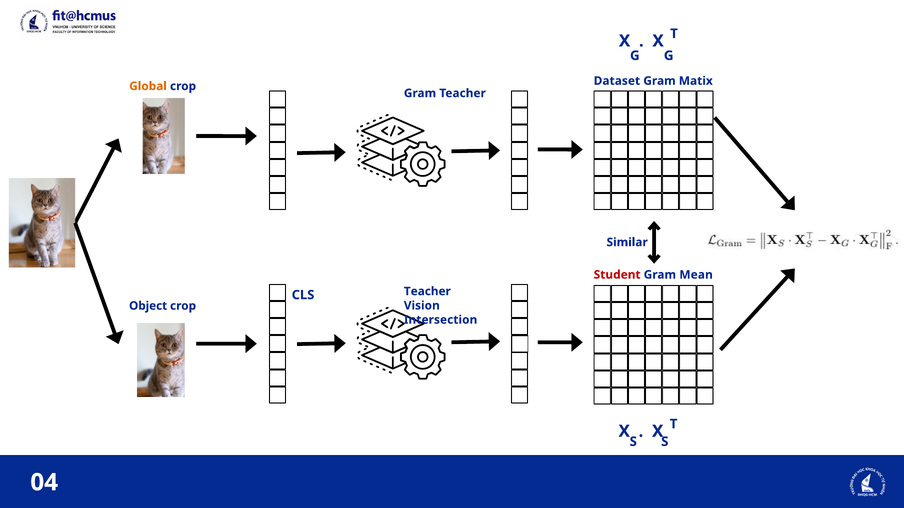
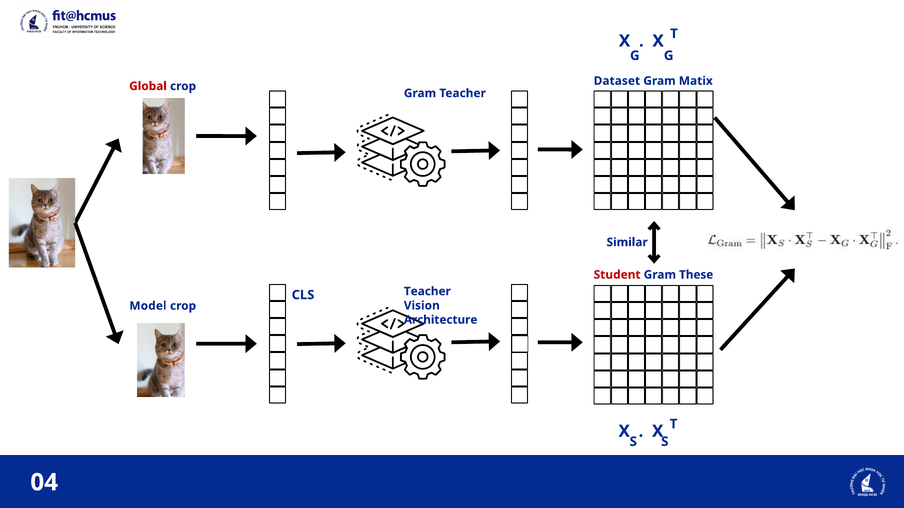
Global colour: orange -> red
Mean: Mean -> These
Object: Object -> Model
Intersection: Intersection -> Architecture
